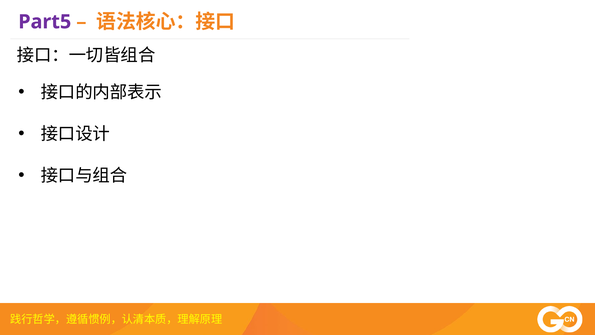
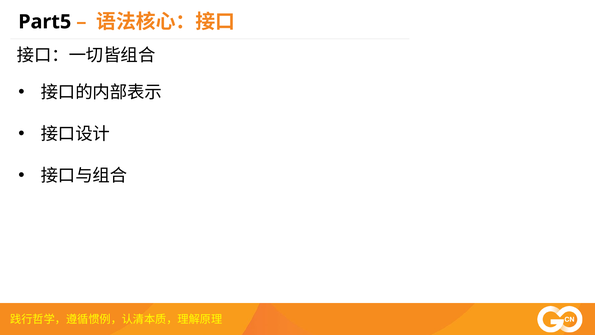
Part5 colour: purple -> black
